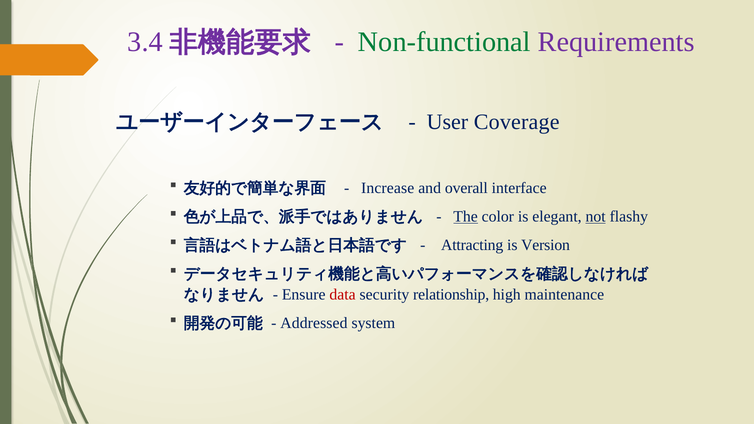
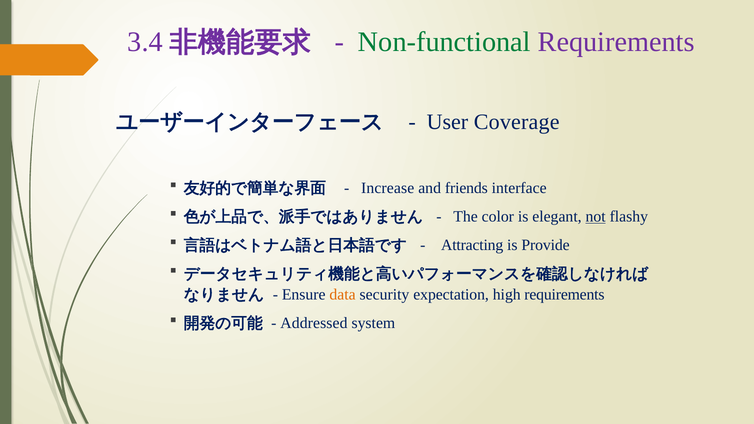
overall: overall -> friends
The underline: present -> none
Version: Version -> Provide
data colour: red -> orange
relationship: relationship -> expectation
high maintenance: maintenance -> requirements
